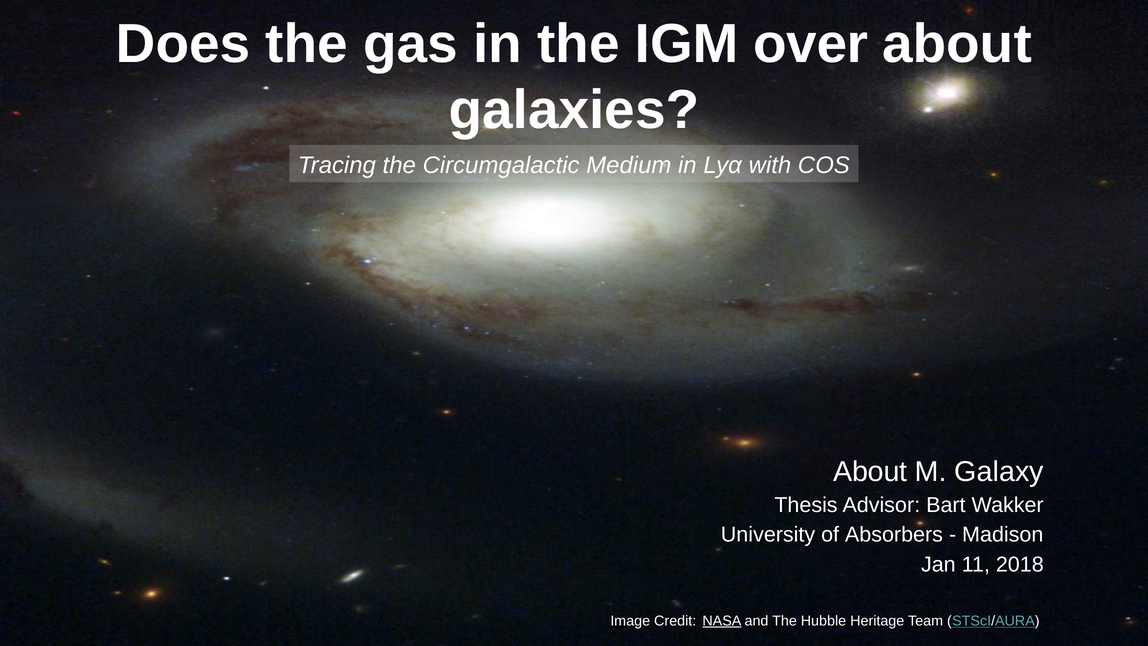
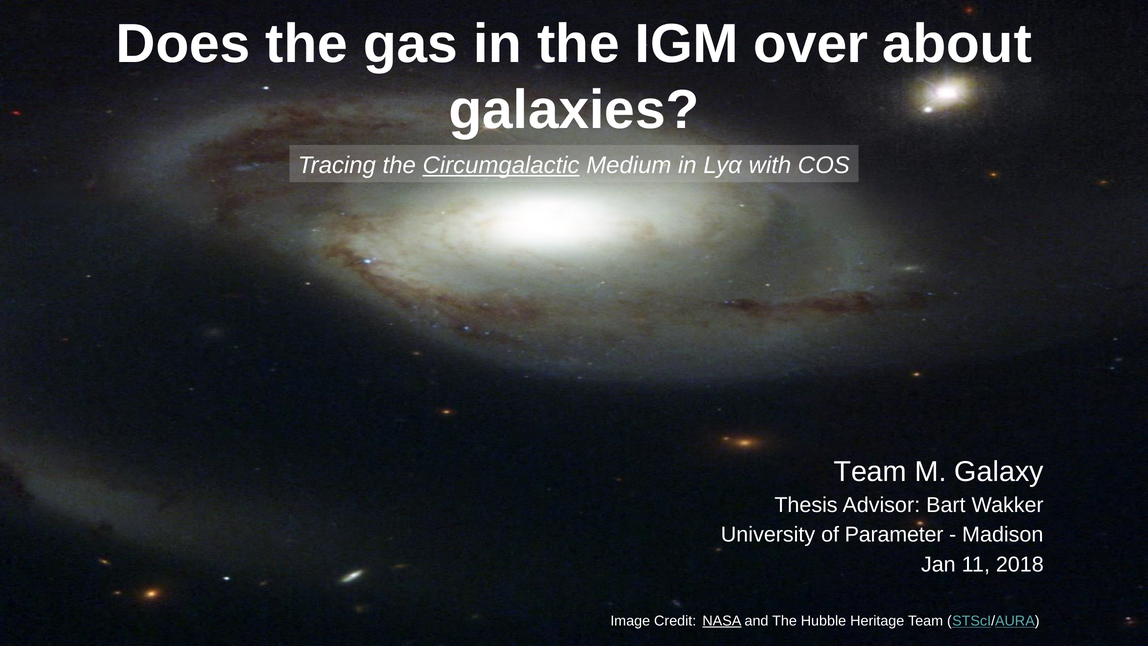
Circumgalactic underline: none -> present
About at (870, 471): About -> Team
Absorbers: Absorbers -> Parameter
